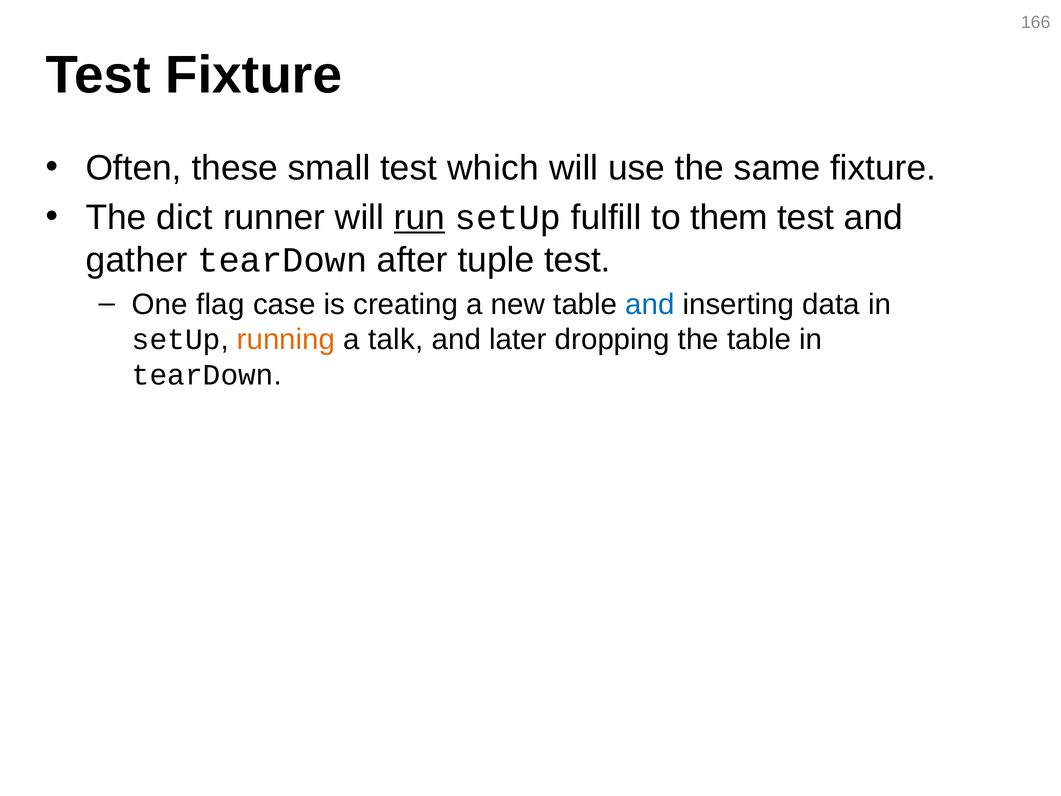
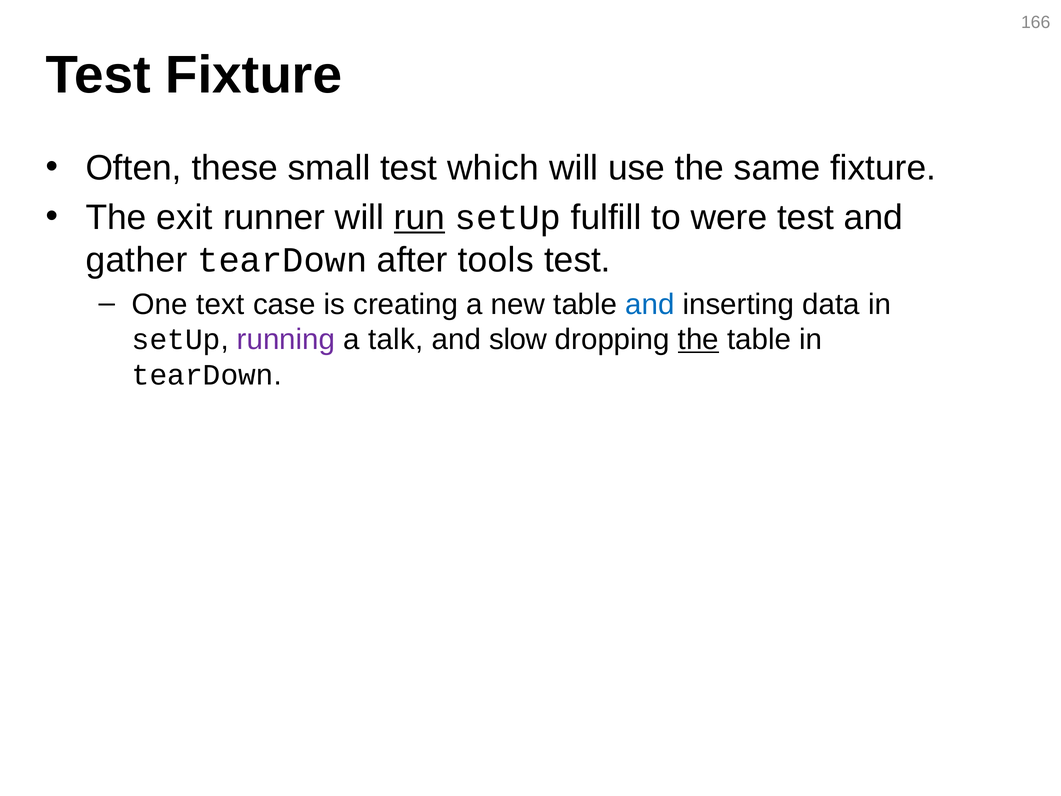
dict: dict -> exit
them: them -> were
tuple: tuple -> tools
flag: flag -> text
running colour: orange -> purple
later: later -> slow
the at (698, 340) underline: none -> present
